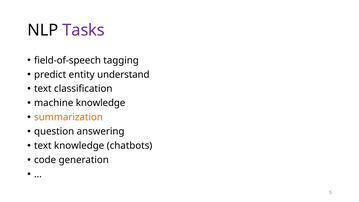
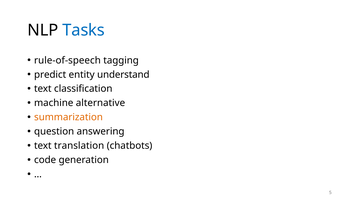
Tasks colour: purple -> blue
field-of-speech: field-of-speech -> rule-of-speech
machine knowledge: knowledge -> alternative
text knowledge: knowledge -> translation
